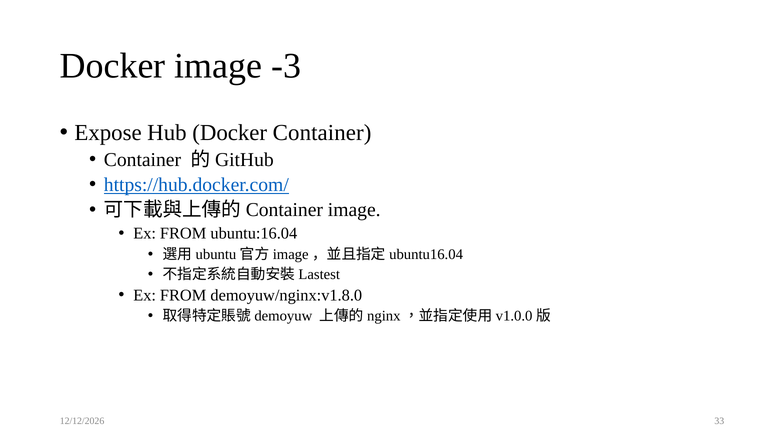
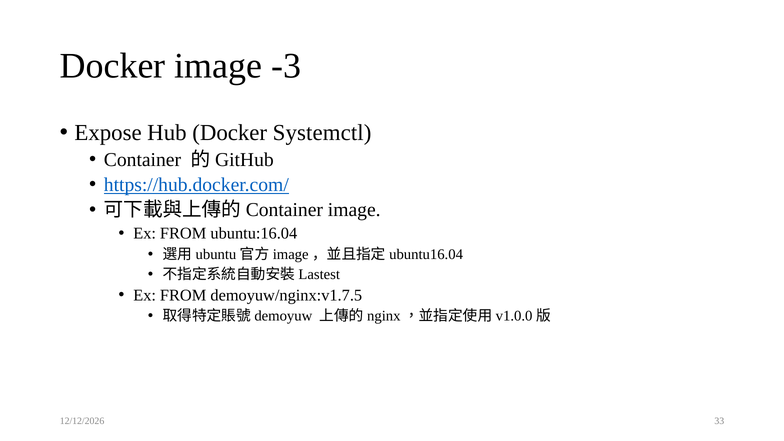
Docker Container: Container -> Systemctl
demoyuw/nginx:v1.8.0: demoyuw/nginx:v1.8.0 -> demoyuw/nginx:v1.7.5
